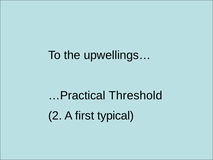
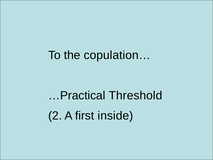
upwellings…: upwellings… -> copulation…
typical: typical -> inside
